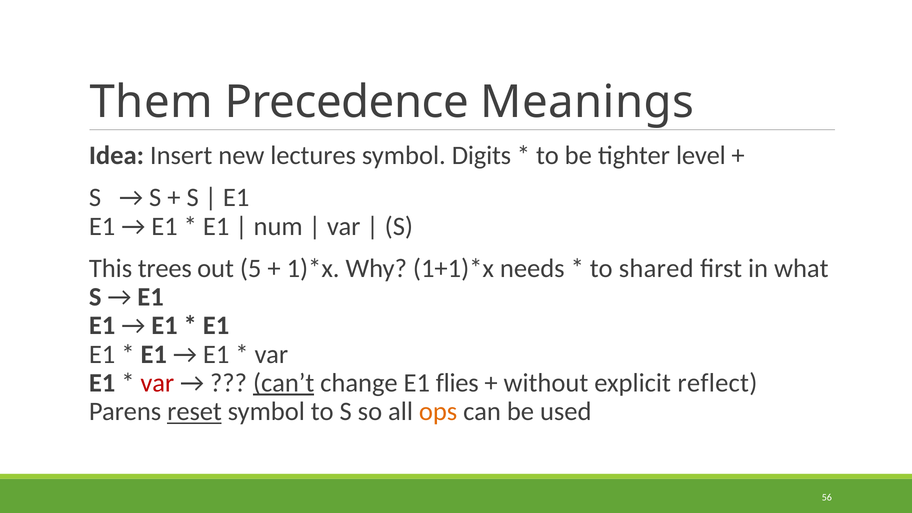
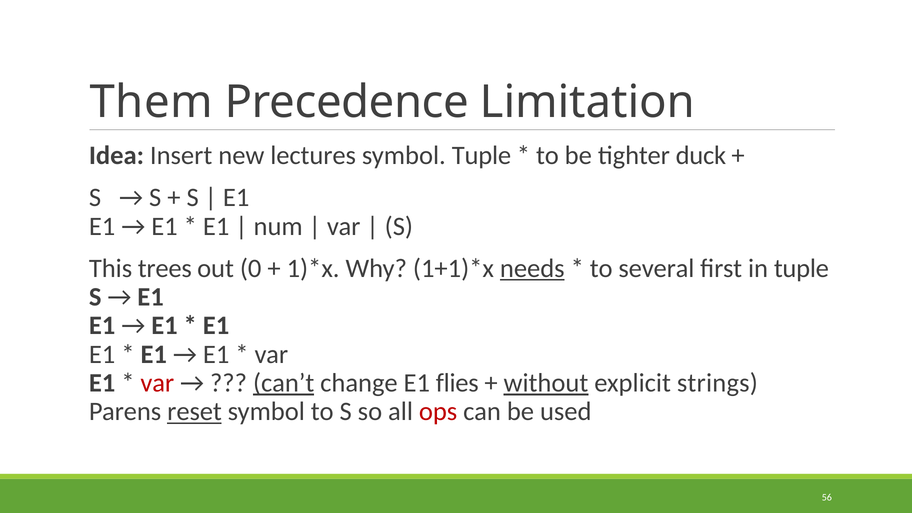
Meanings: Meanings -> Limitation
symbol Digits: Digits -> Tuple
level: level -> duck
5: 5 -> 0
needs underline: none -> present
shared: shared -> several
in what: what -> tuple
without underline: none -> present
reflect: reflect -> strings
ops colour: orange -> red
